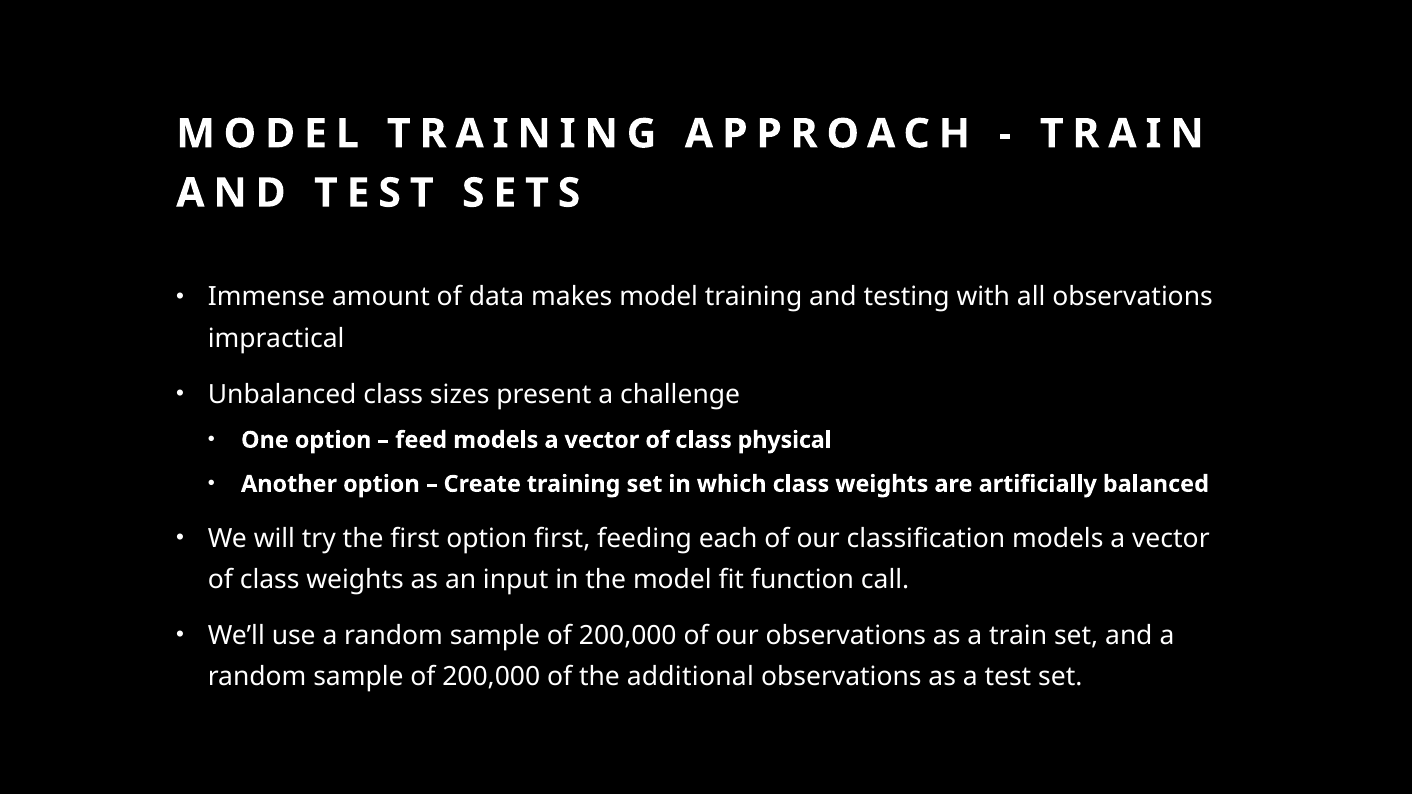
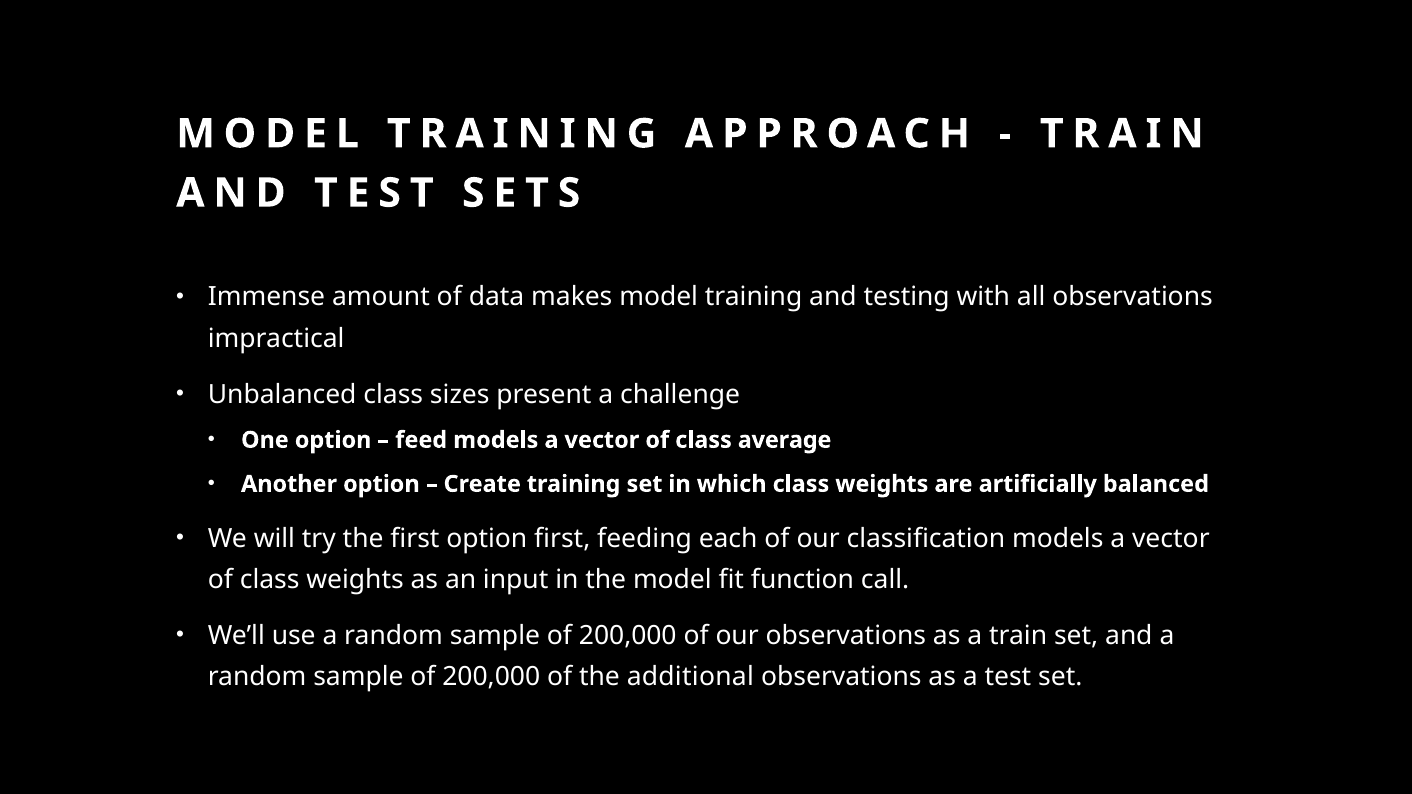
physical: physical -> average
